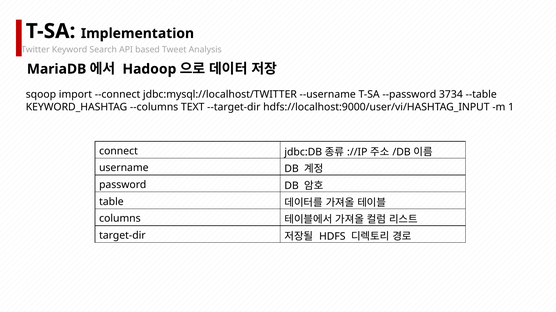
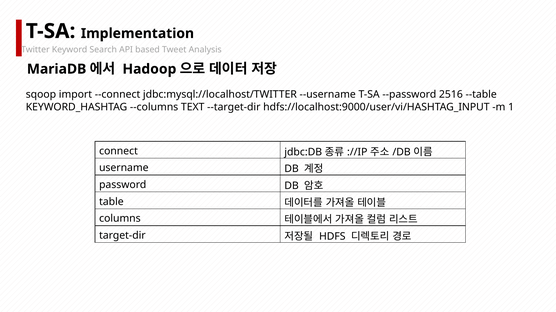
3734: 3734 -> 2516
